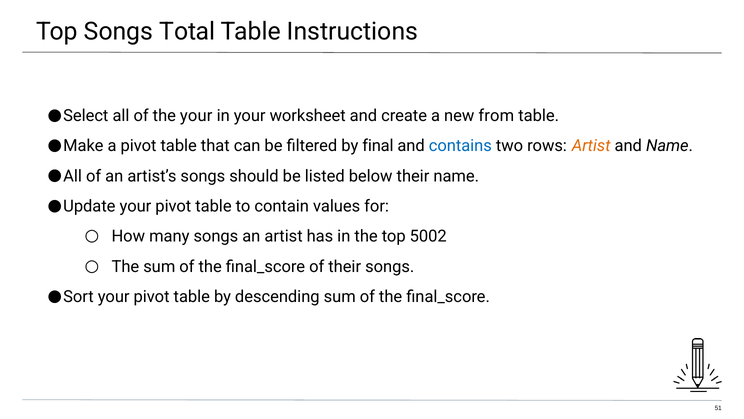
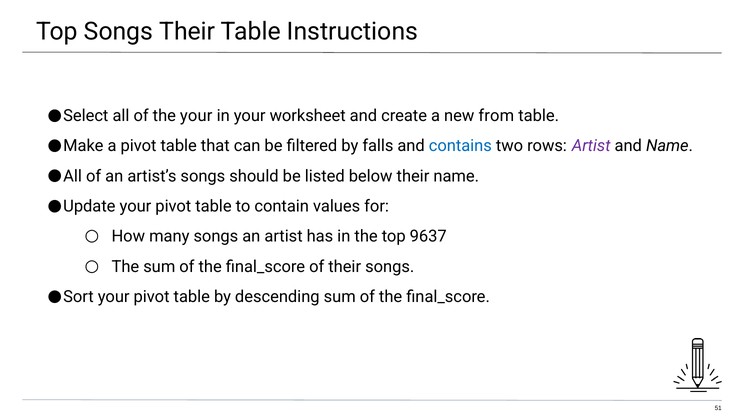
Songs Total: Total -> Their
final: final -> falls
Artist at (591, 146) colour: orange -> purple
5002: 5002 -> 9637
